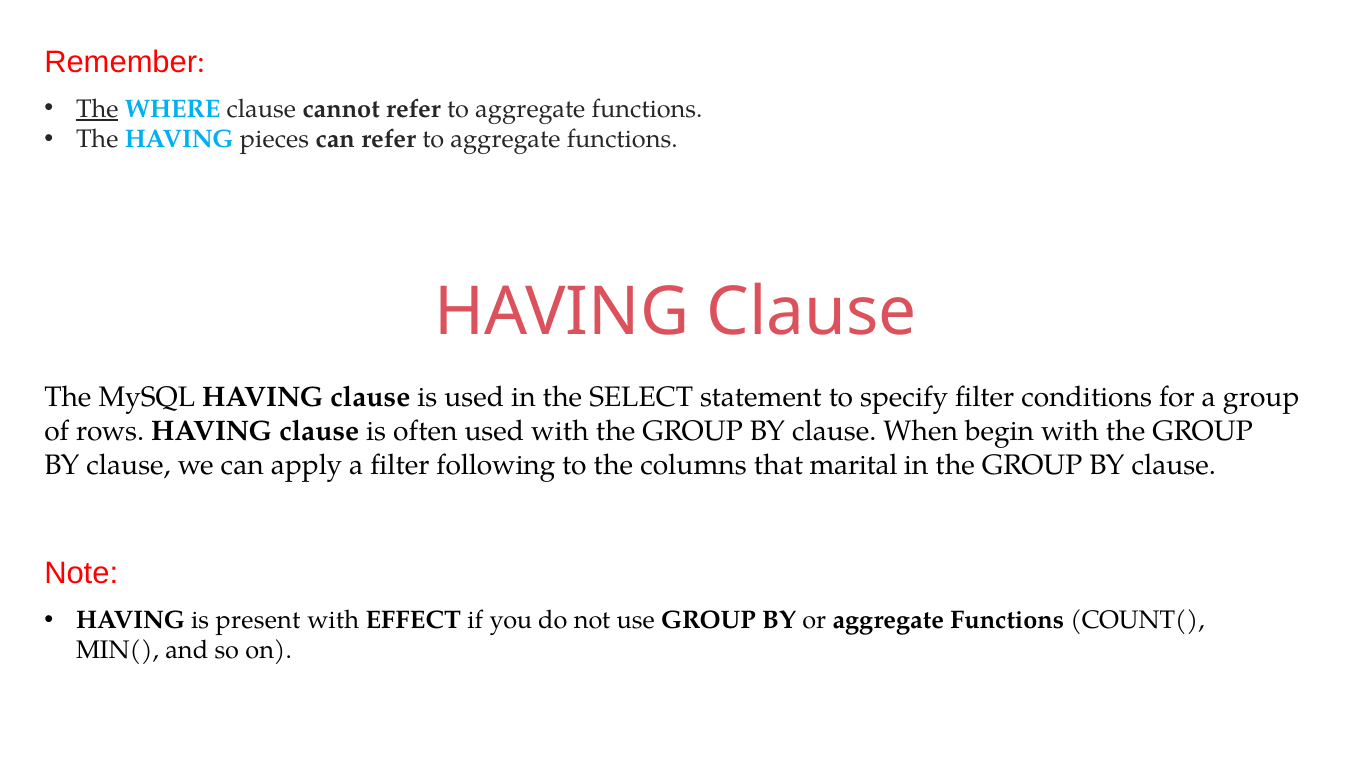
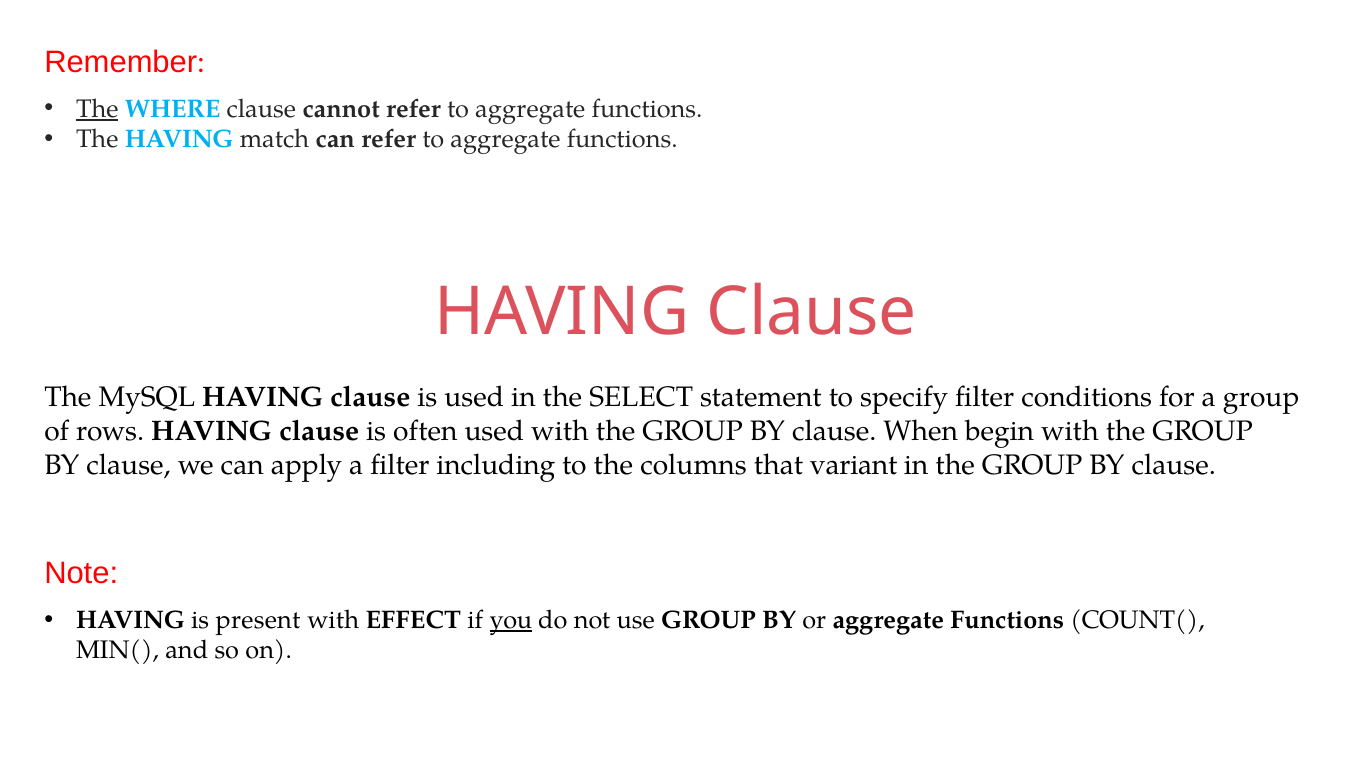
pieces: pieces -> match
following: following -> including
marital: marital -> variant
you underline: none -> present
